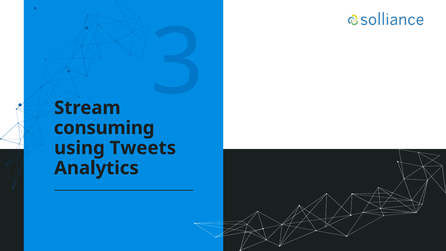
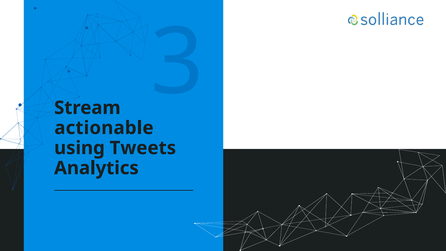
consuming: consuming -> actionable
